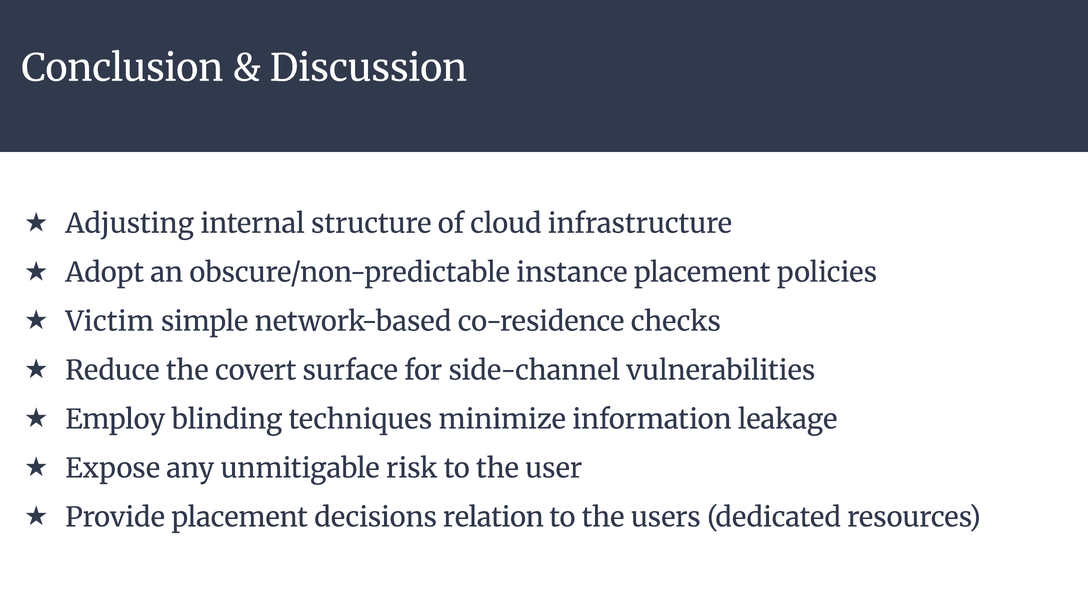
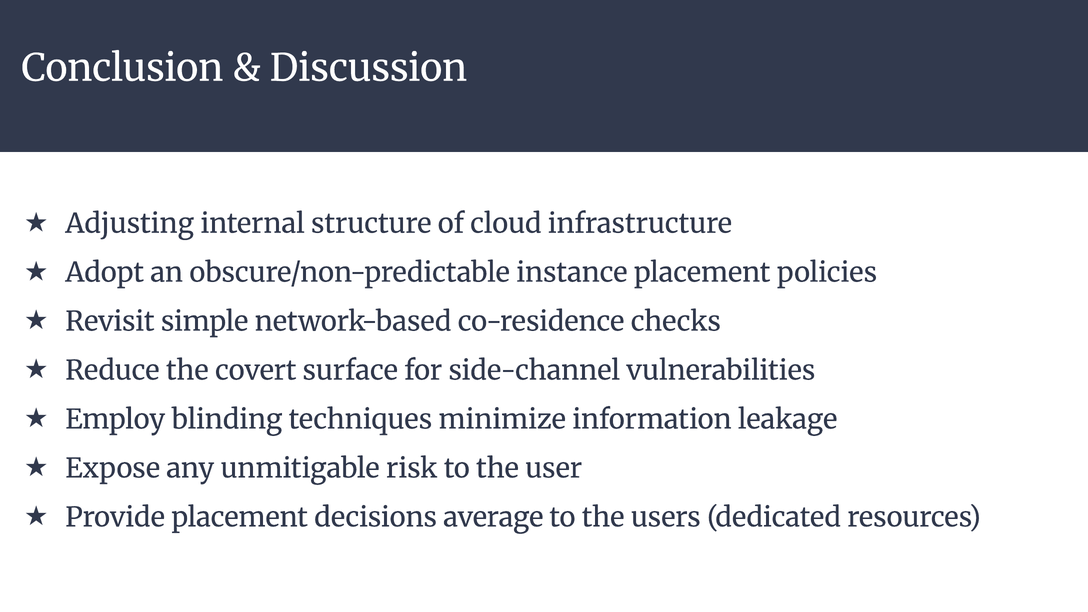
Victim: Victim -> Revisit
relation: relation -> average
